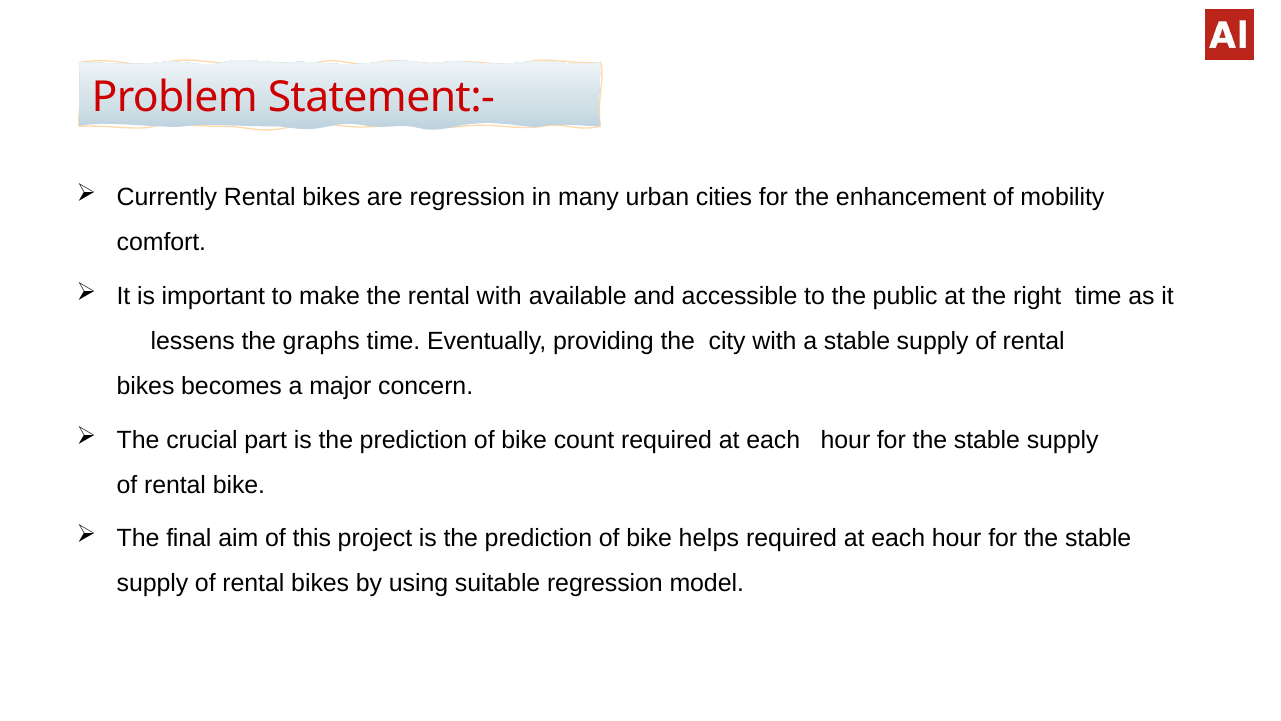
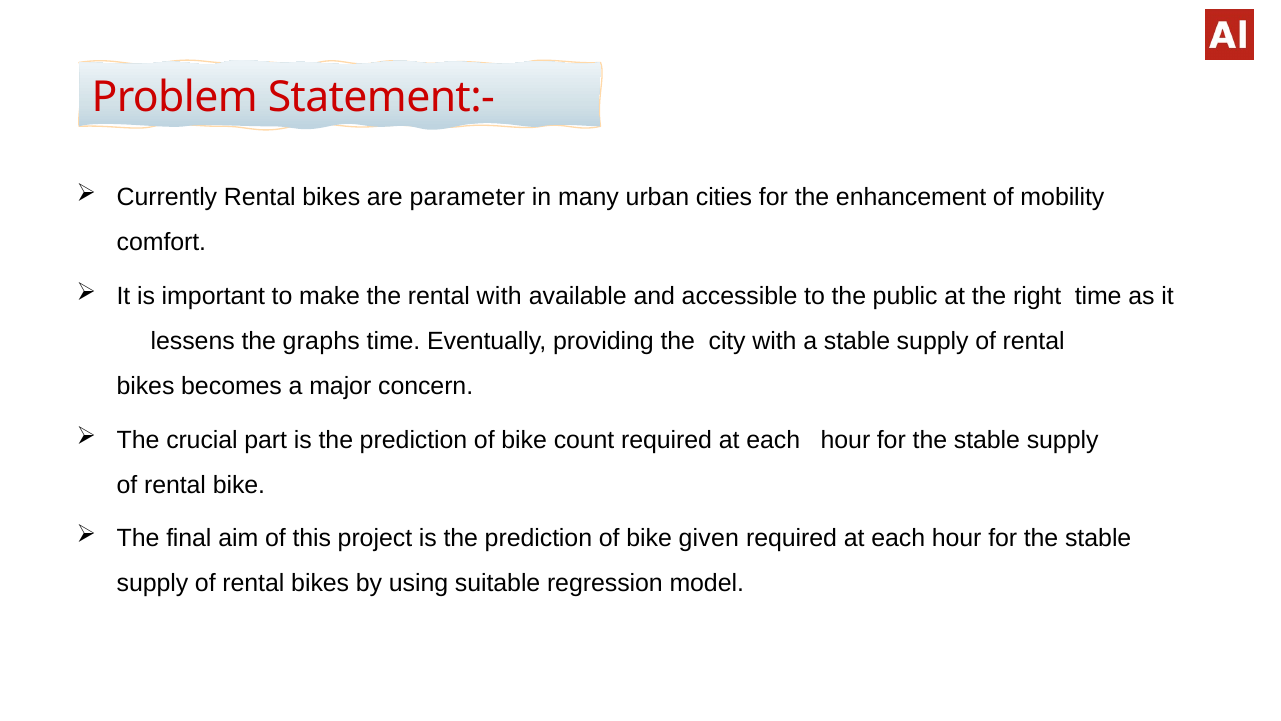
are regression: regression -> parameter
helps: helps -> given
